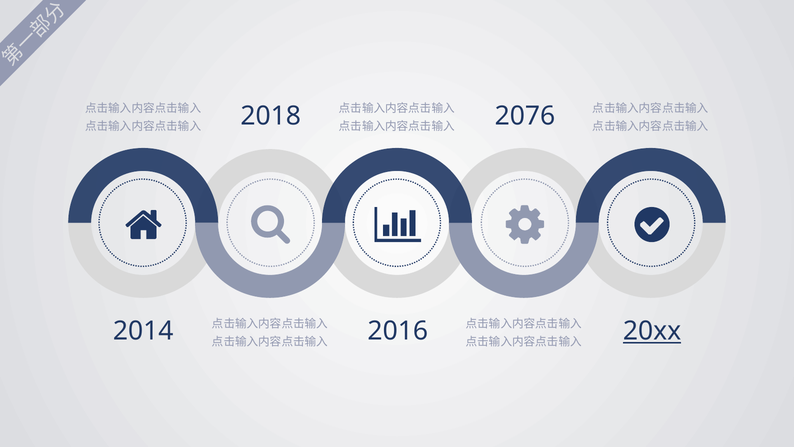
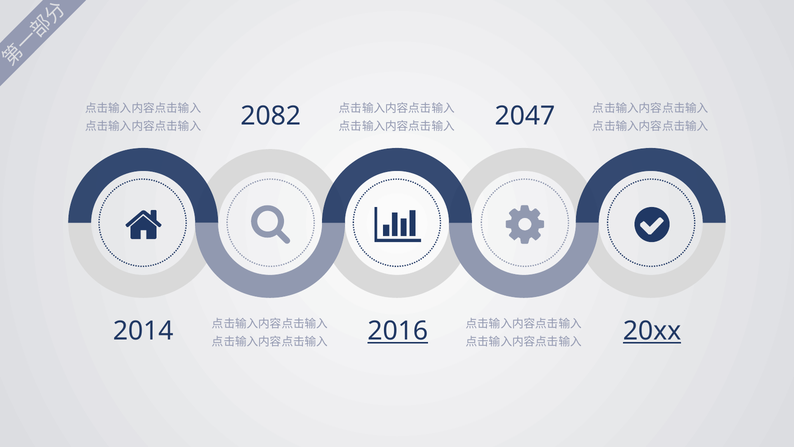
2076: 2076 -> 2047
2018: 2018 -> 2082
2016 underline: none -> present
